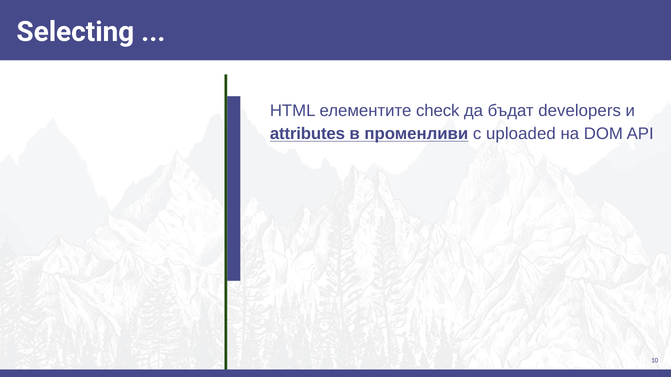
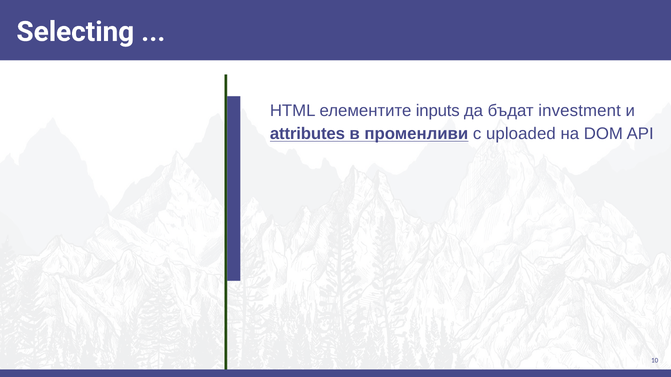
check: check -> inputs
developers: developers -> investment
